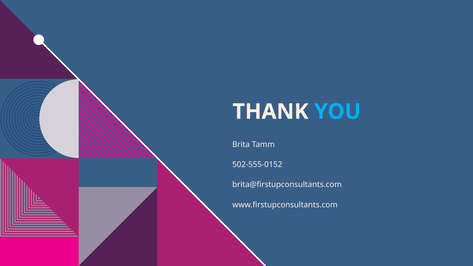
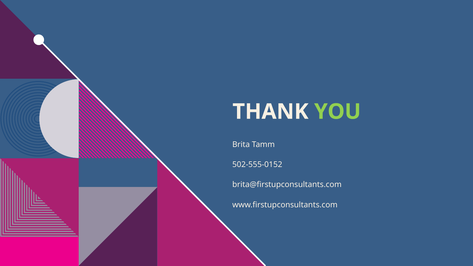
YOU colour: light blue -> light green
